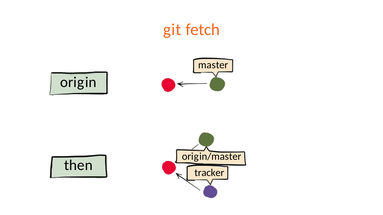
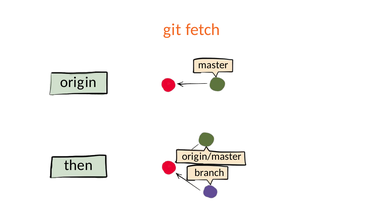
tracker: tracker -> branch
